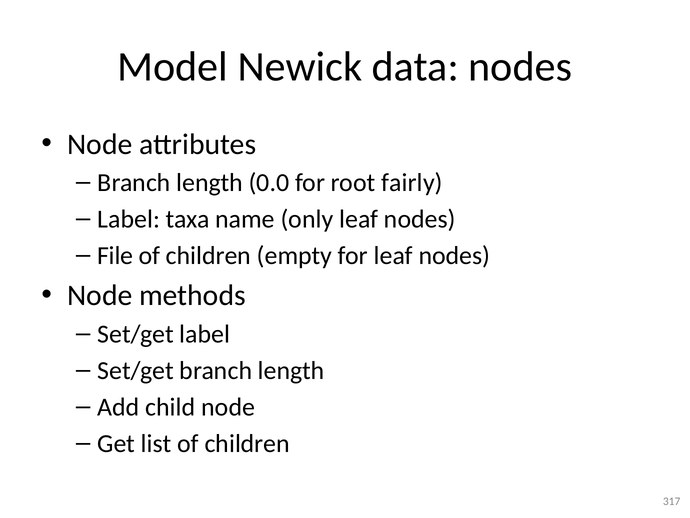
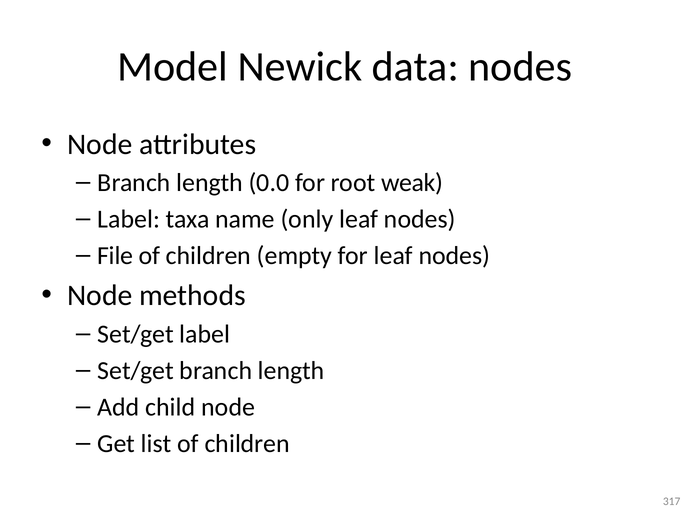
fairly: fairly -> weak
